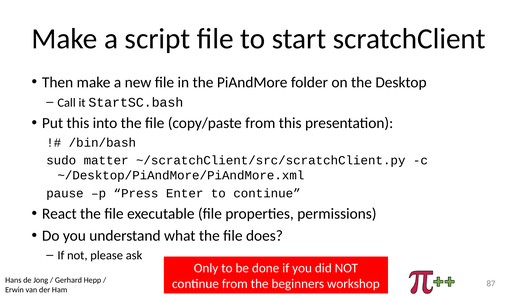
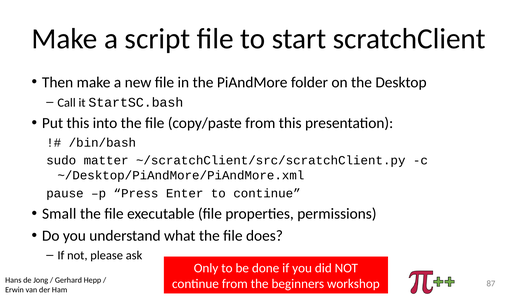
React: React -> Small
